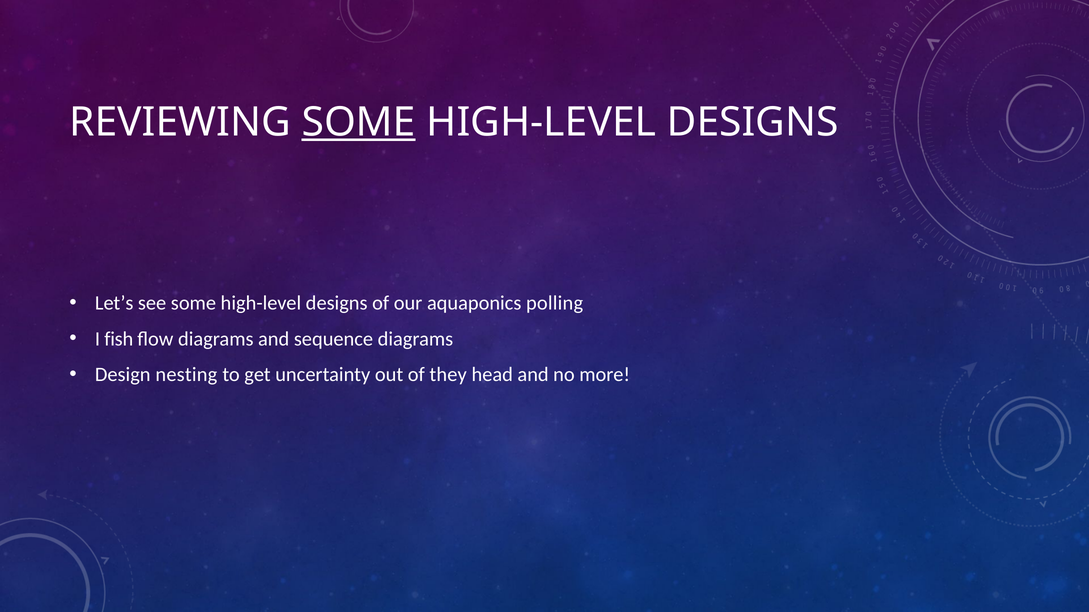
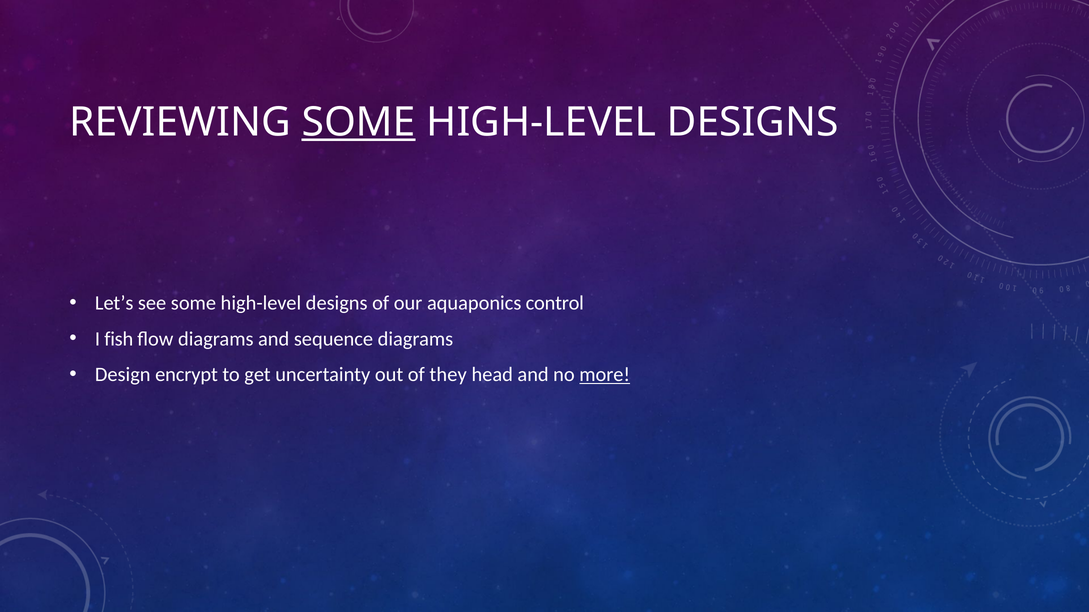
polling: polling -> control
nesting: nesting -> encrypt
more underline: none -> present
